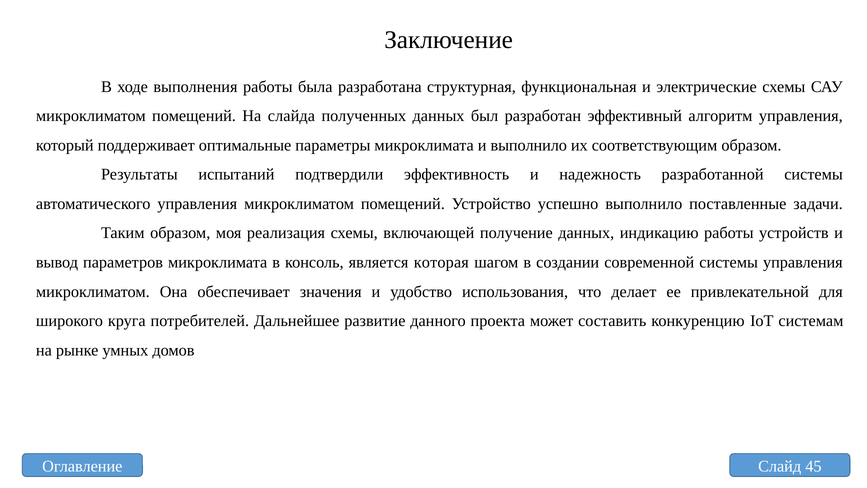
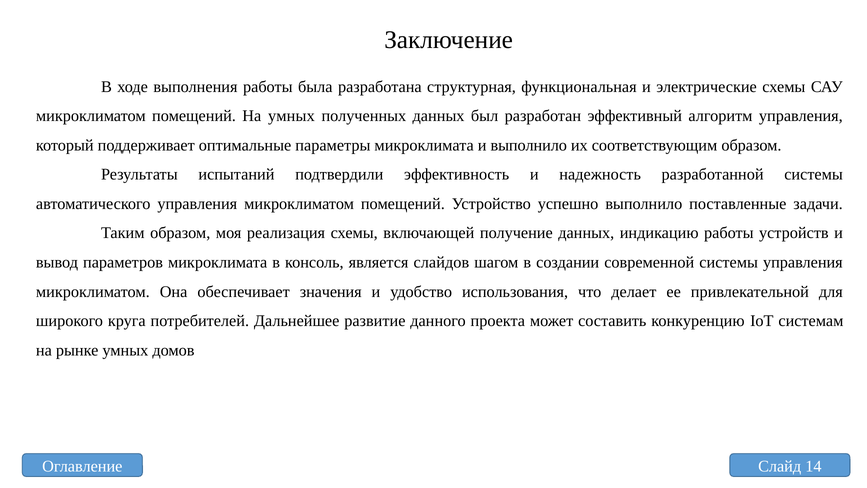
На слайда: слайда -> умных
которая: которая -> слайдов
45: 45 -> 14
